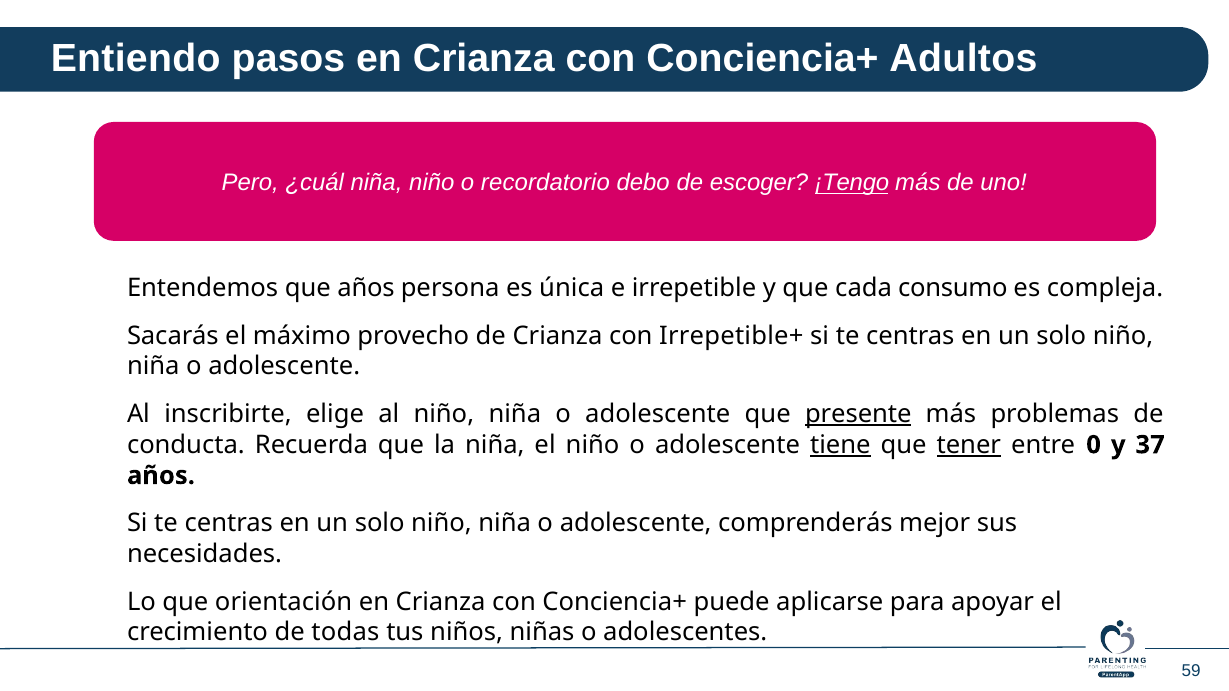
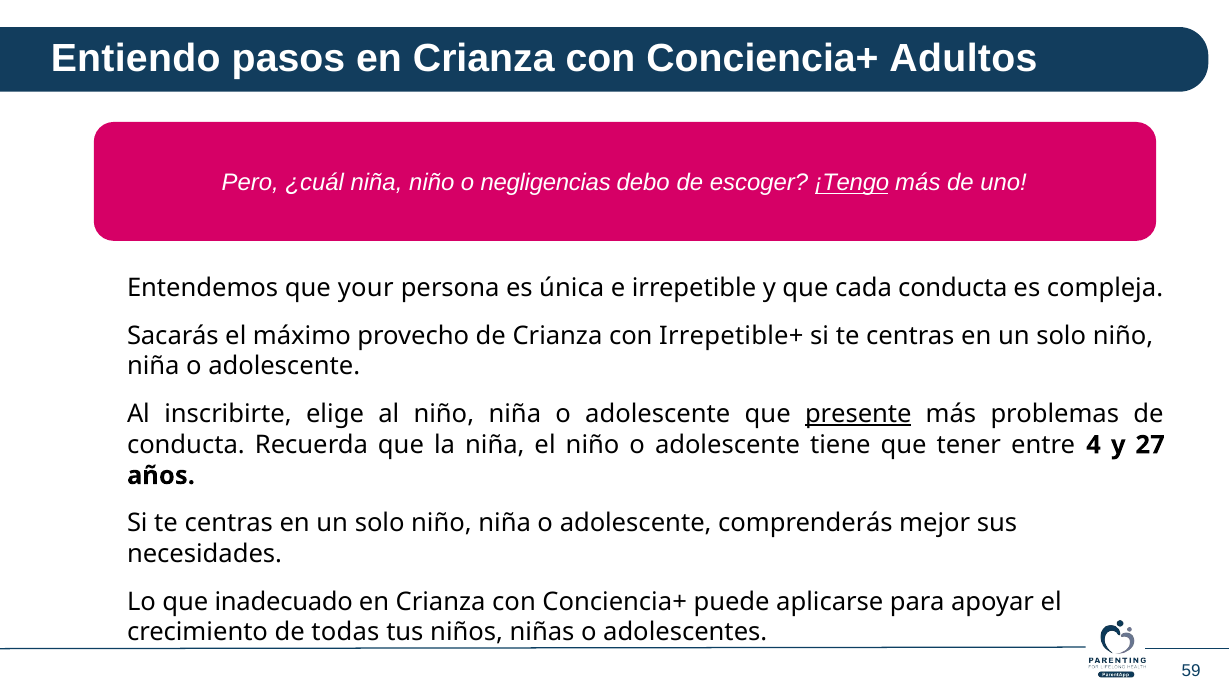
recordatorio: recordatorio -> negligencias
que años: años -> your
cada consumo: consumo -> conducta
tiene underline: present -> none
tener underline: present -> none
0: 0 -> 4
37: 37 -> 27
orientación: orientación -> inadecuado
